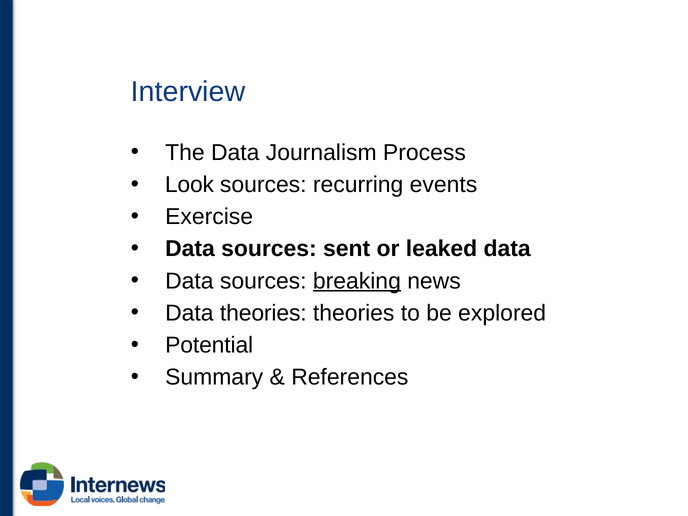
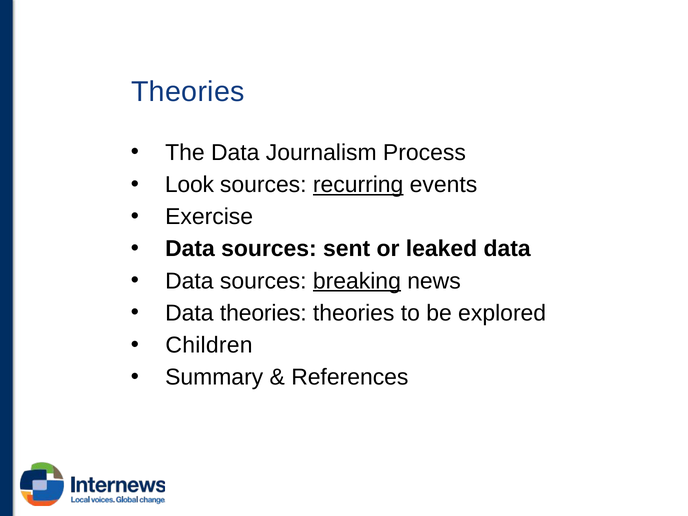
Interview at (188, 92): Interview -> Theories
recurring underline: none -> present
Potential: Potential -> Children
